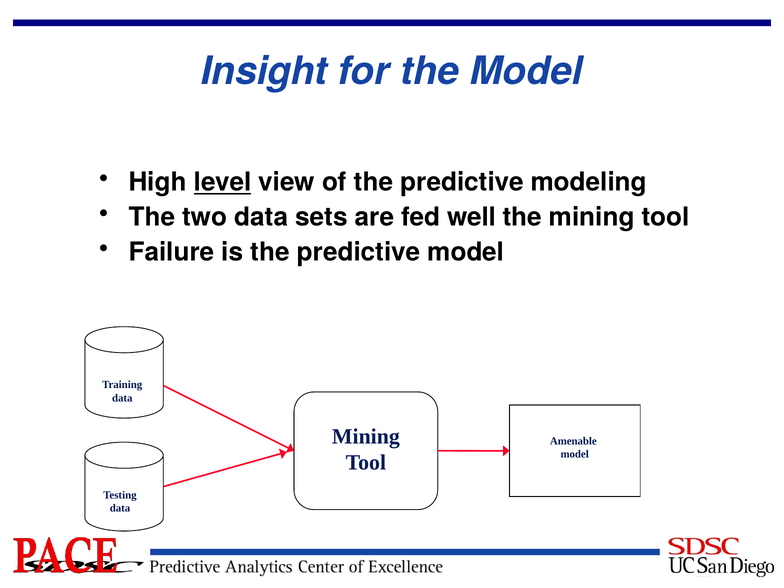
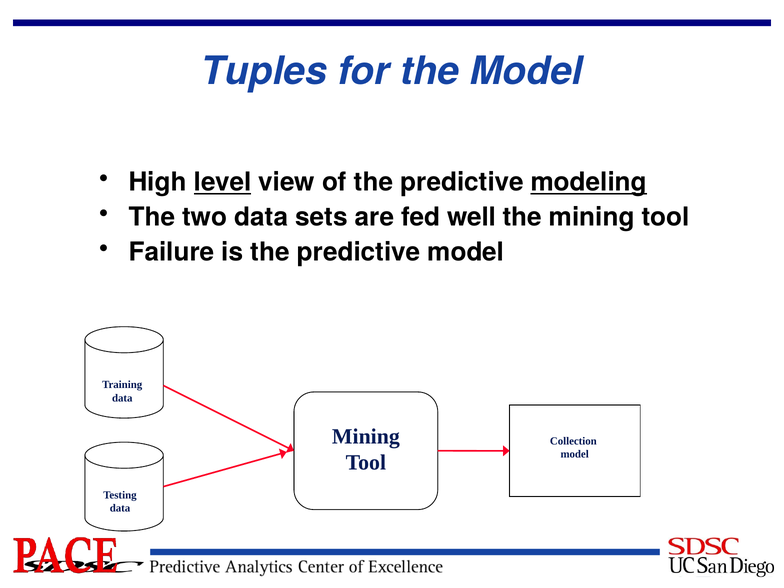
Insight: Insight -> Tuples
modeling underline: none -> present
Amenable: Amenable -> Collection
